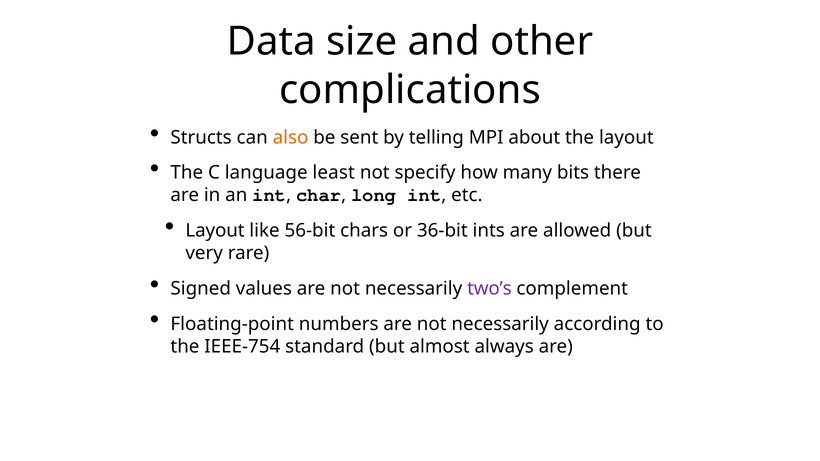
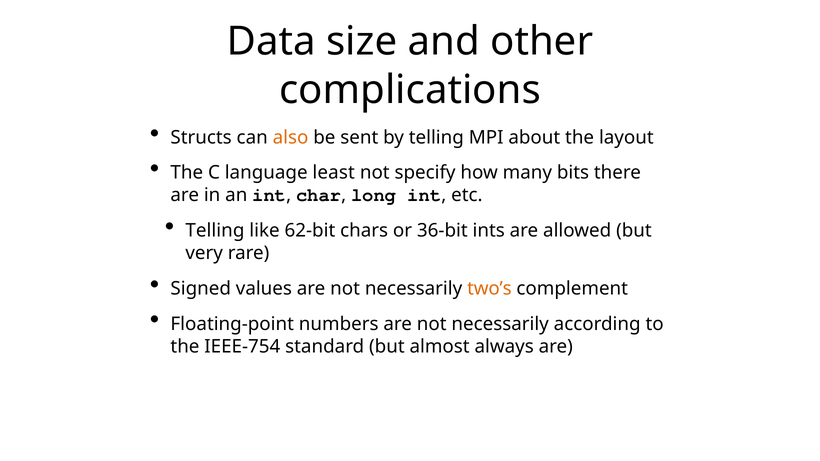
Layout at (215, 231): Layout -> Telling
56-bit: 56-bit -> 62-bit
two’s colour: purple -> orange
